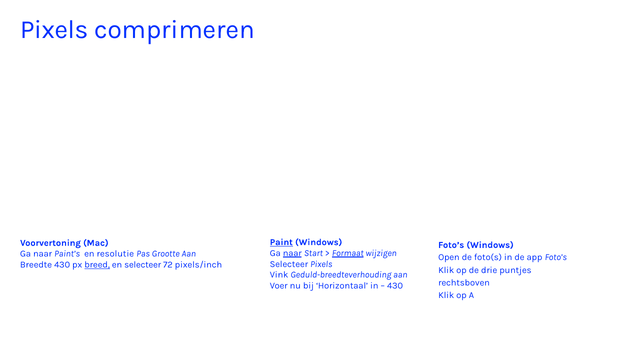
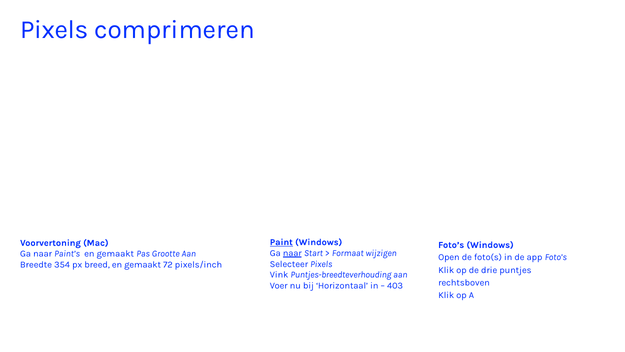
Formaat underline: present -> none
resolutie at (115, 253): resolutie -> gemaakt
Breedte 430: 430 -> 354
breed underline: present -> none
selecteer at (143, 264): selecteer -> gemaakt
Geduld-breedteverhouding: Geduld-breedteverhouding -> Puntjes-breedteverhouding
430 at (395, 286): 430 -> 403
